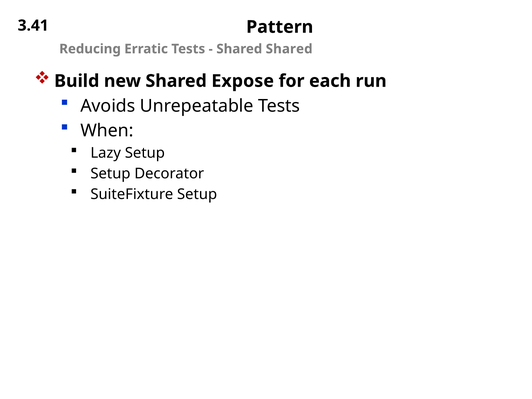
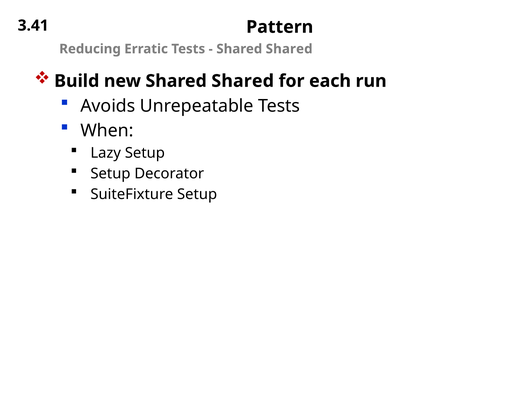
new Shared Expose: Expose -> Shared
